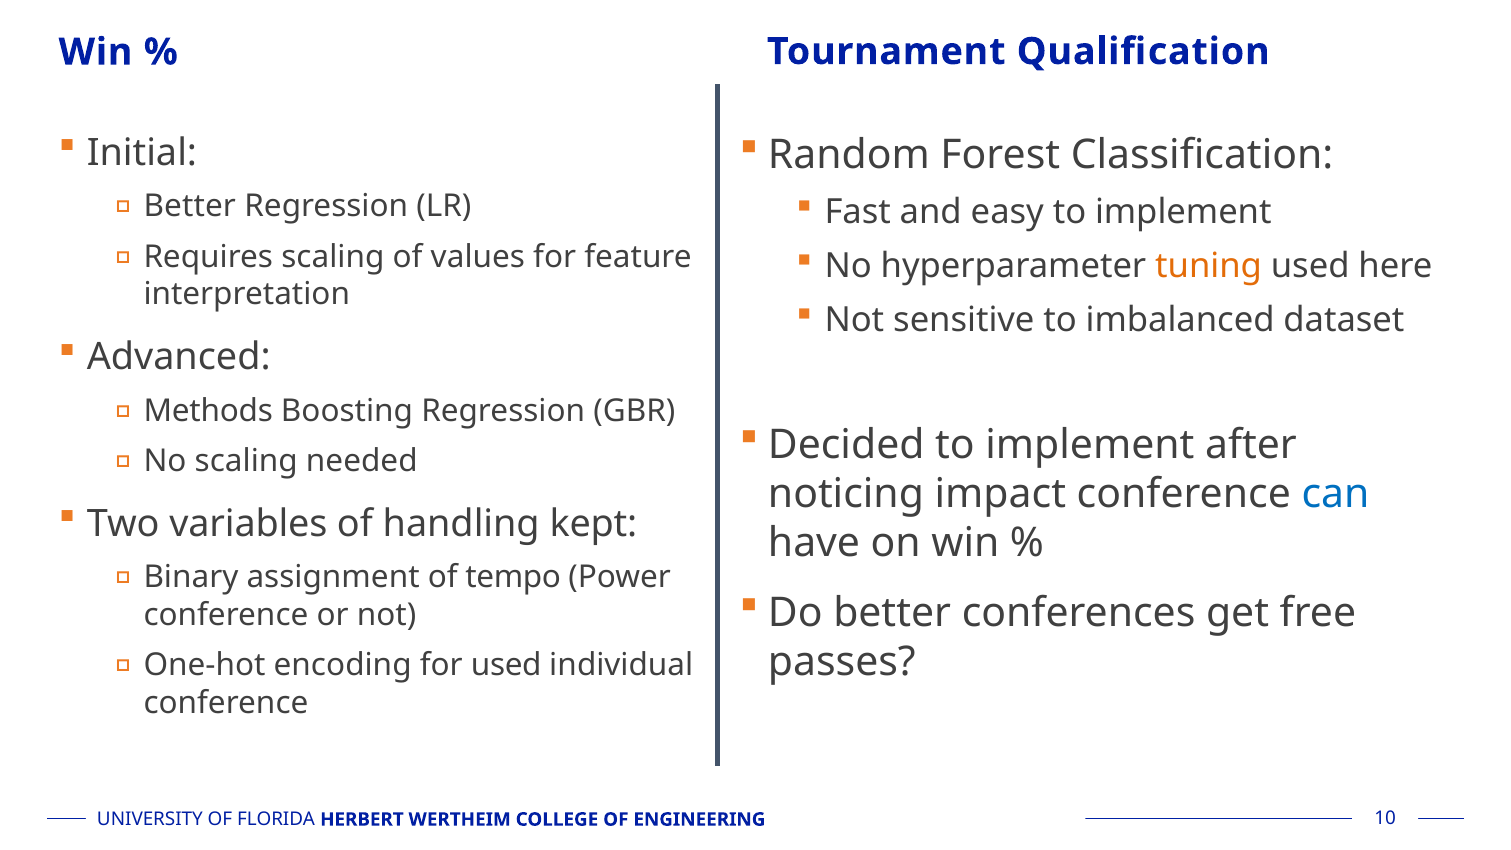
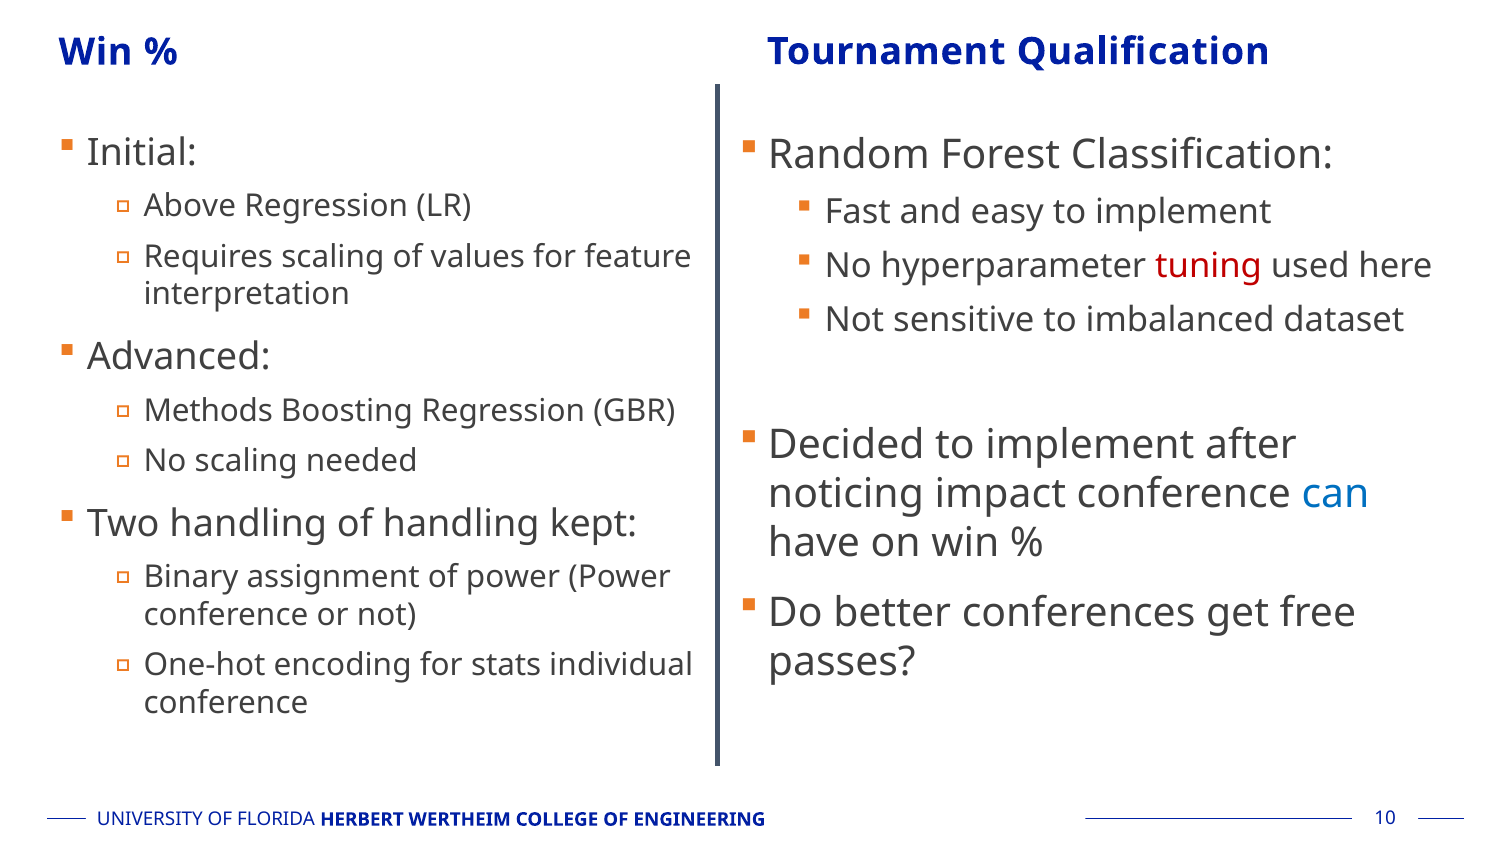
Better at (190, 206): Better -> Above
tuning colour: orange -> red
Two variables: variables -> handling
of tempo: tempo -> power
for used: used -> stats
